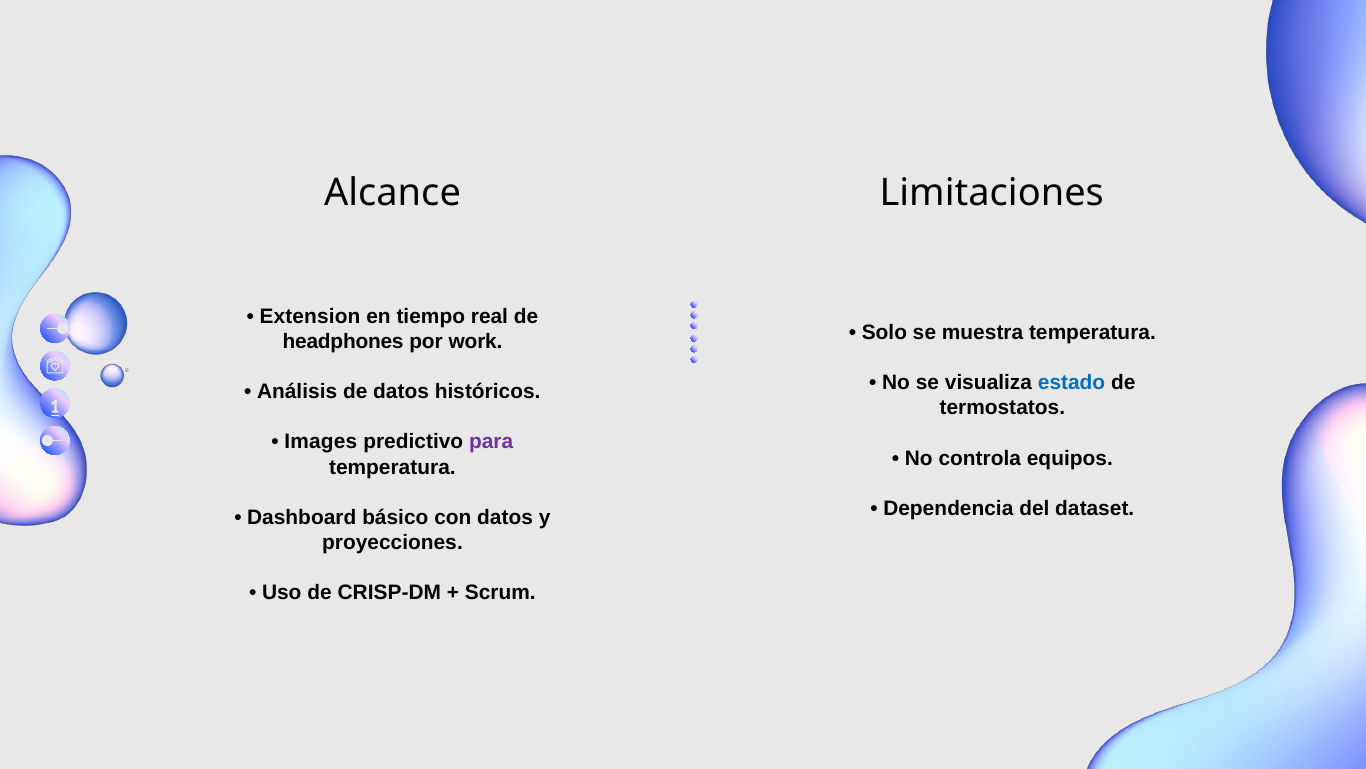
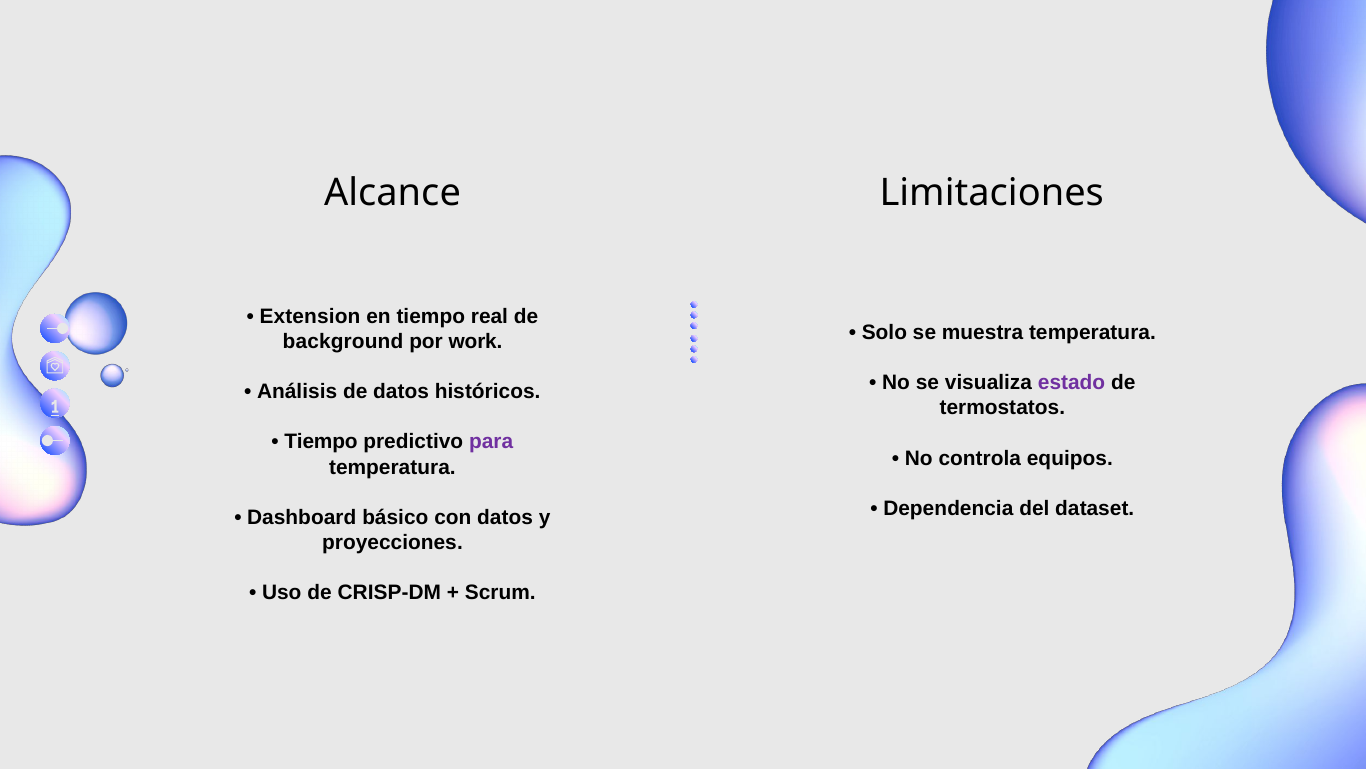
headphones: headphones -> background
estado colour: blue -> purple
Images at (321, 442): Images -> Tiempo
